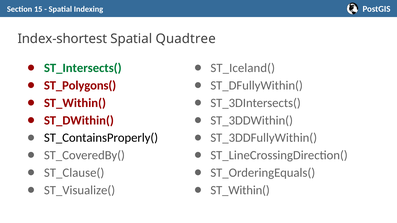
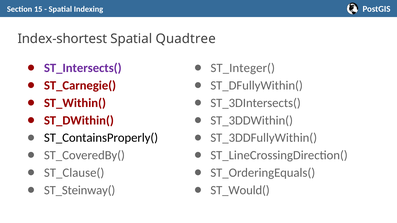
ST_Intersects( colour: green -> purple
ST_Iceland(: ST_Iceland( -> ST_Integer(
ST_Polygons(: ST_Polygons( -> ST_Carnegie(
ST_Visualize(: ST_Visualize( -> ST_Steinway(
ST_Within( at (240, 190): ST_Within( -> ST_Would(
